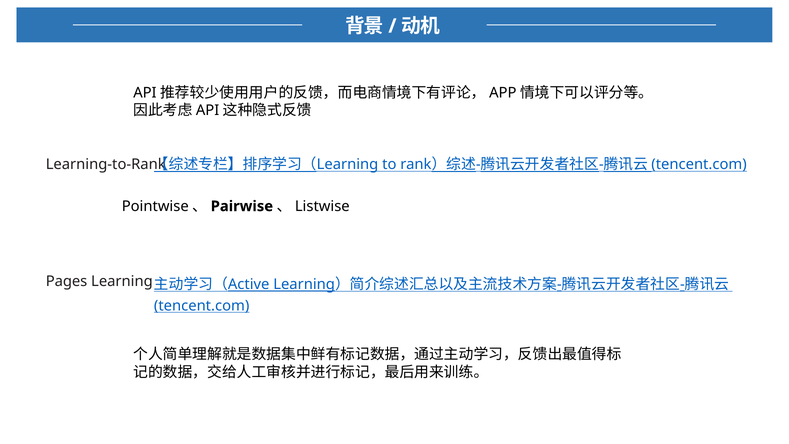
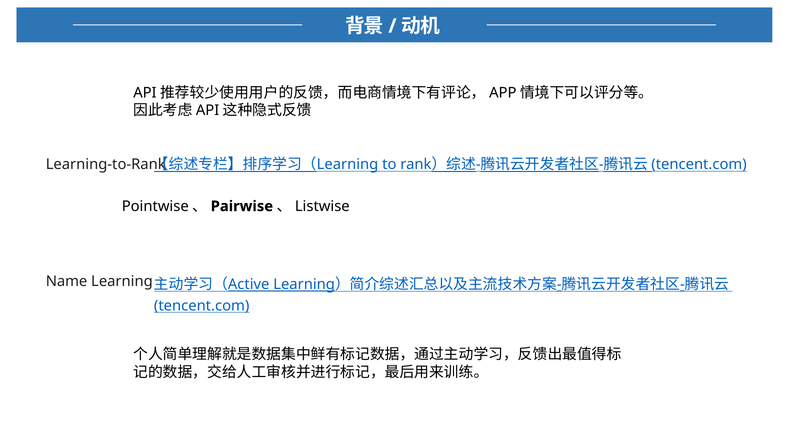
Pages: Pages -> Name
